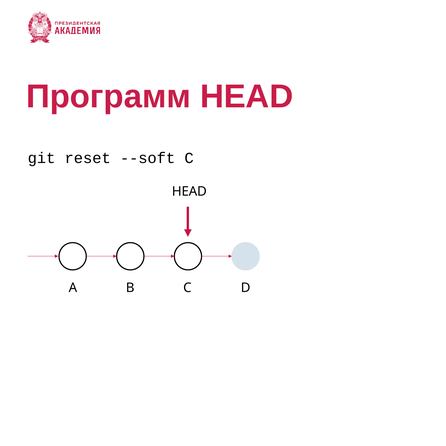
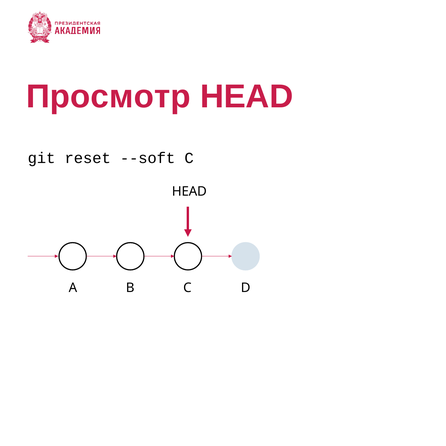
Программ: Программ -> Просмотр
